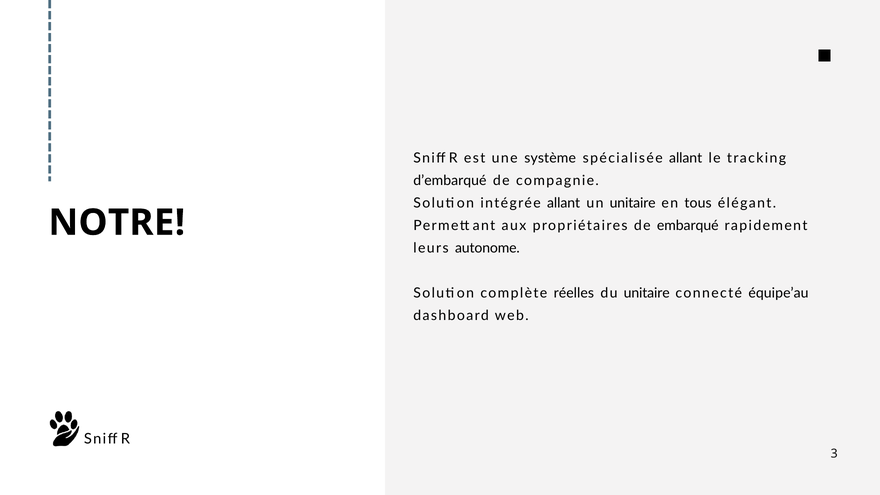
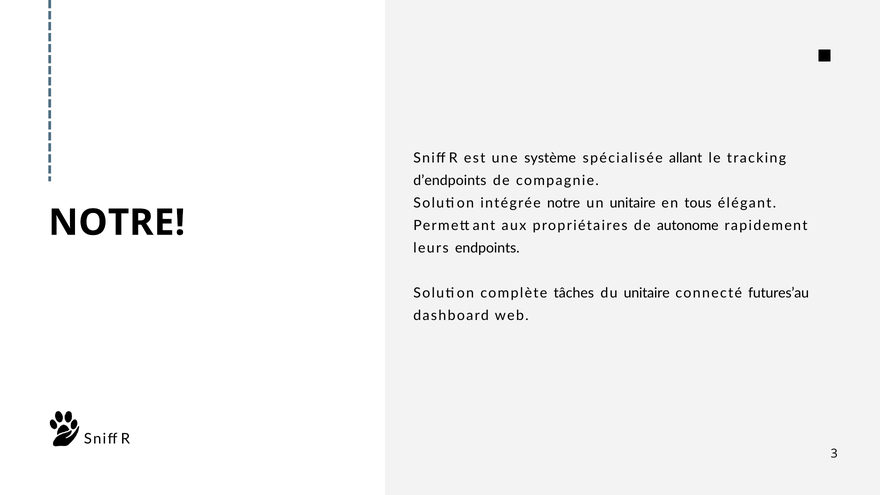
d’embarqué: d’embarqué -> d’endpoints
intégrée allant: allant -> notre
embarqué: embarqué -> autonome
autonome: autonome -> endpoints
réelles: réelles -> tâches
équipe’au: équipe’au -> futures’au
